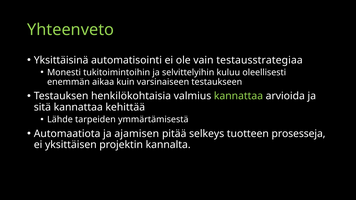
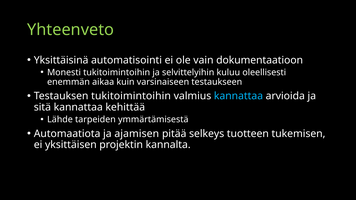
testausstrategiaa: testausstrategiaa -> dokumentaatioon
Testauksen henkilökohtaisia: henkilökohtaisia -> tukitoimintoihin
kannattaa at (238, 96) colour: light green -> light blue
prosesseja: prosesseja -> tukemisen
